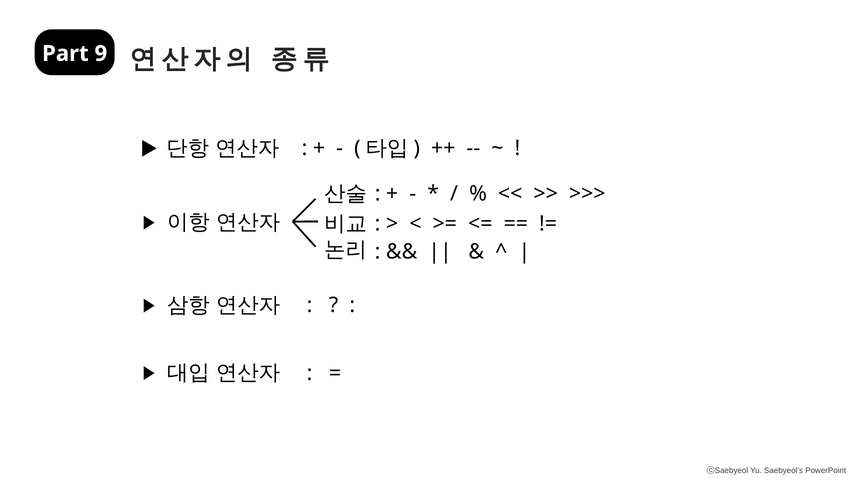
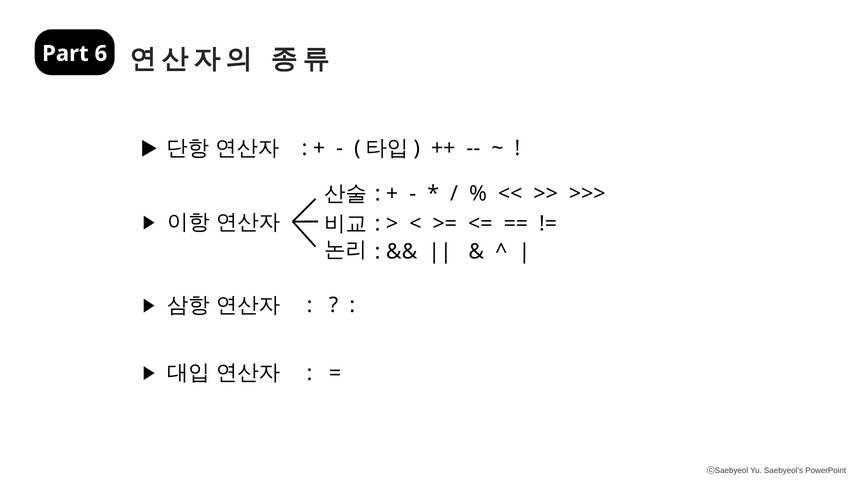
9: 9 -> 6
